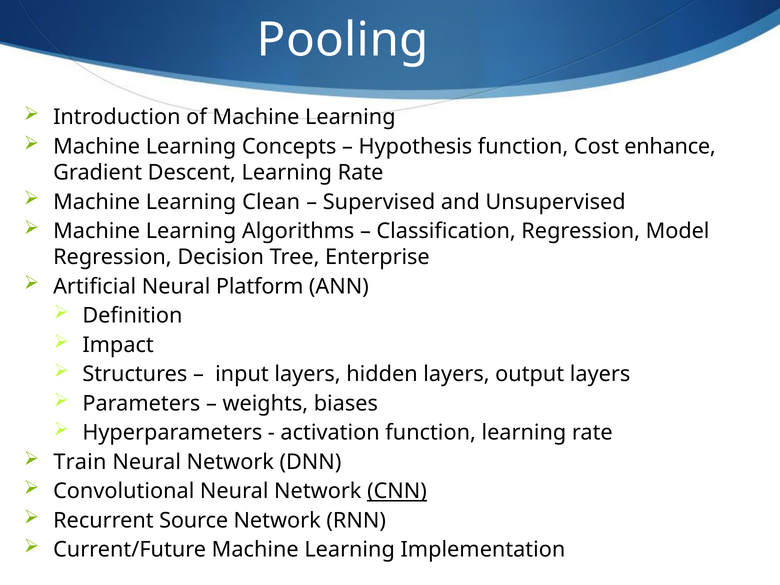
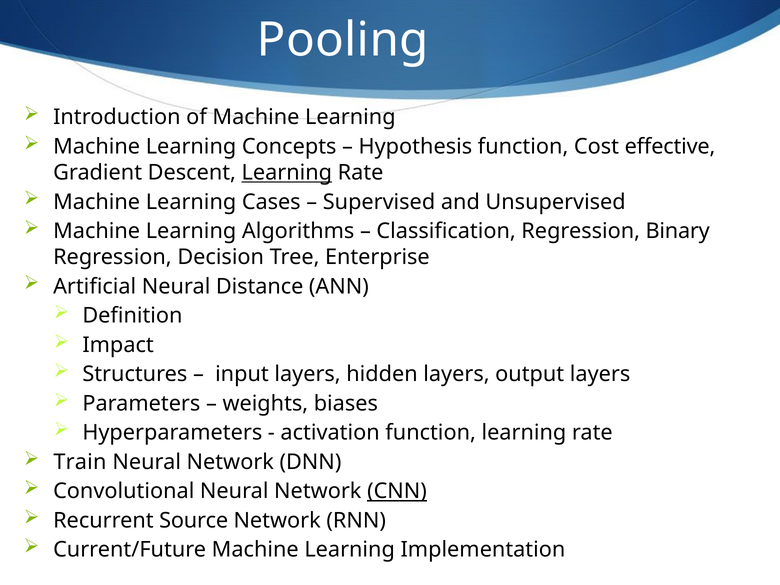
enhance: enhance -> effective
Learning at (287, 173) underline: none -> present
Clean: Clean -> Cases
Model: Model -> Binary
Platform: Platform -> Distance
